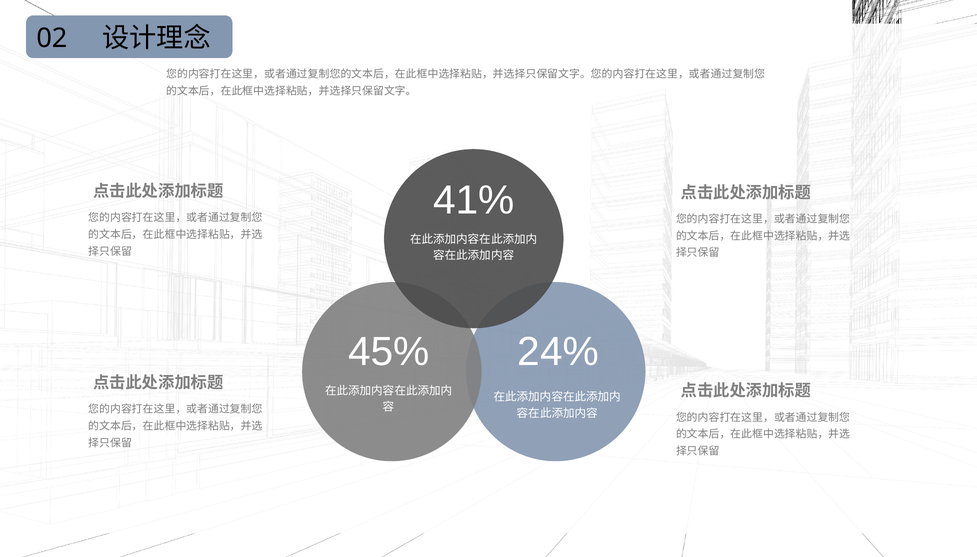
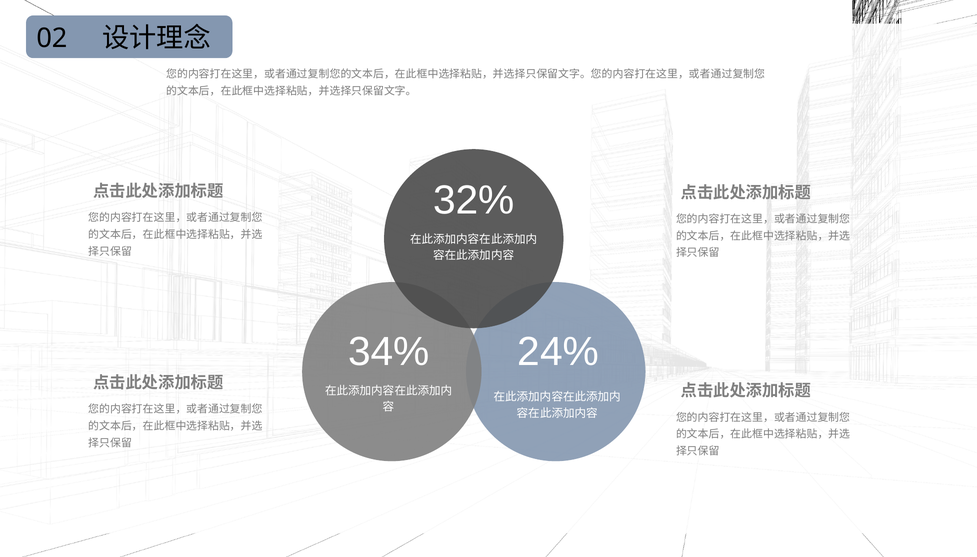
41%: 41% -> 32%
45%: 45% -> 34%
